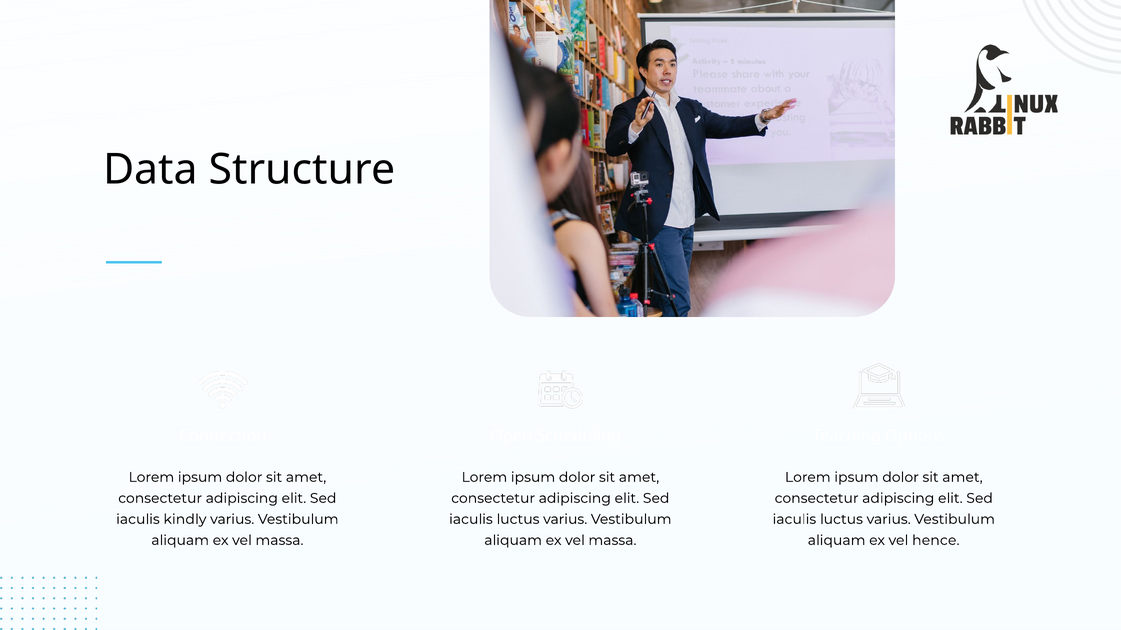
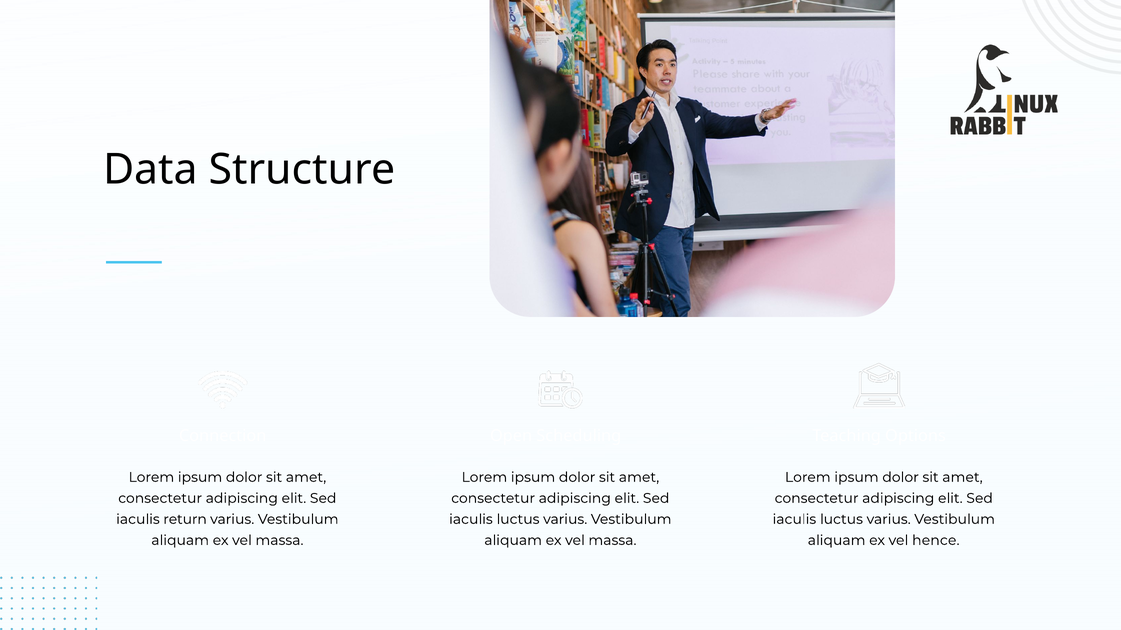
kindly: kindly -> return
